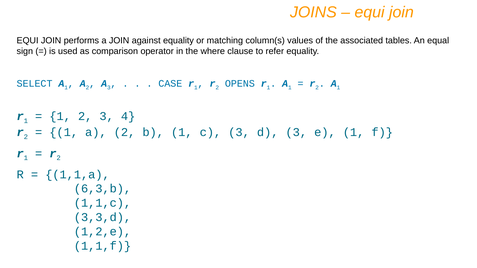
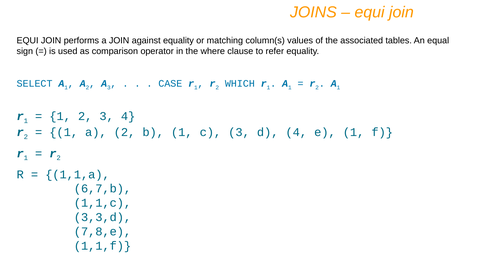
OPENS: OPENS -> WHICH
d 3: 3 -> 4
6,3,b: 6,3,b -> 6,7,b
1,2,e: 1,2,e -> 7,8,e
